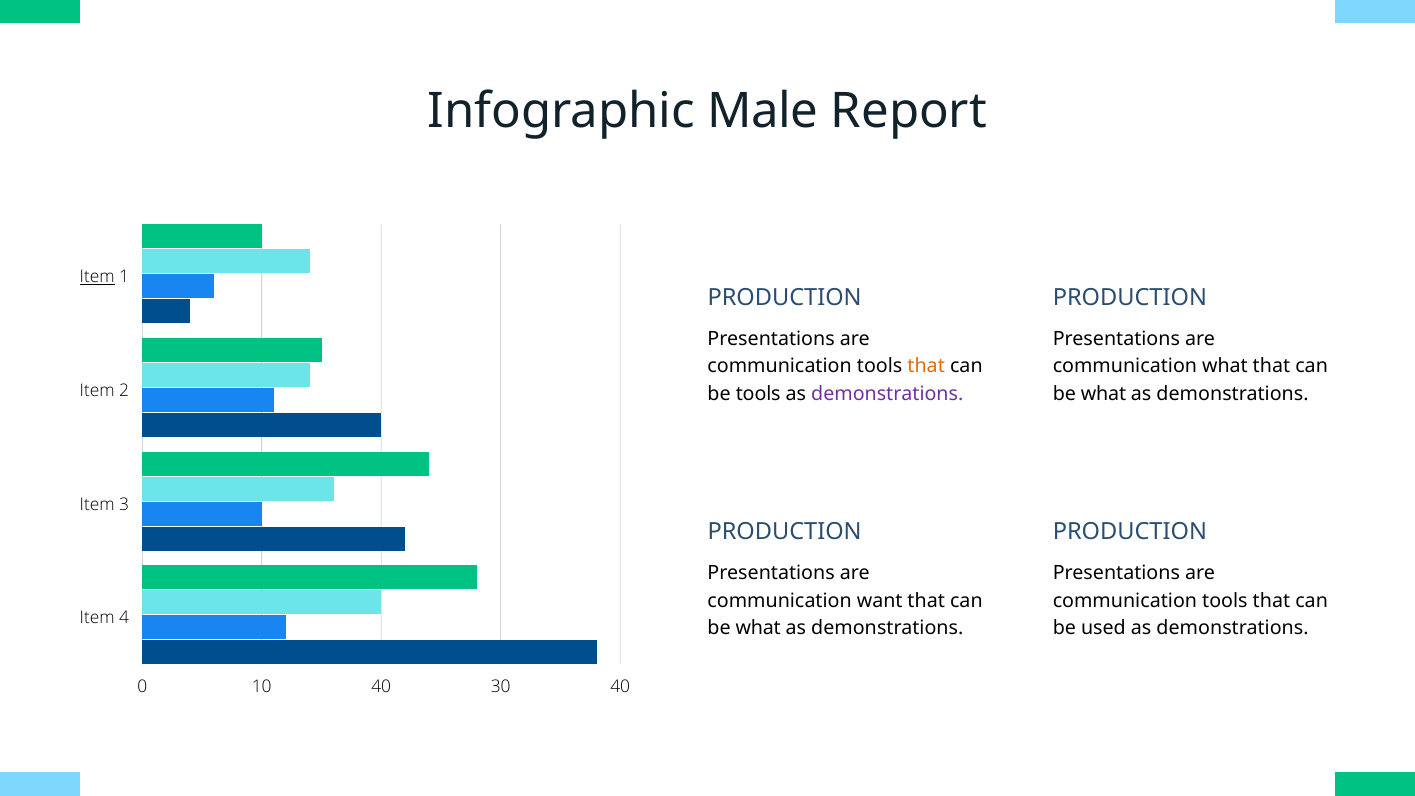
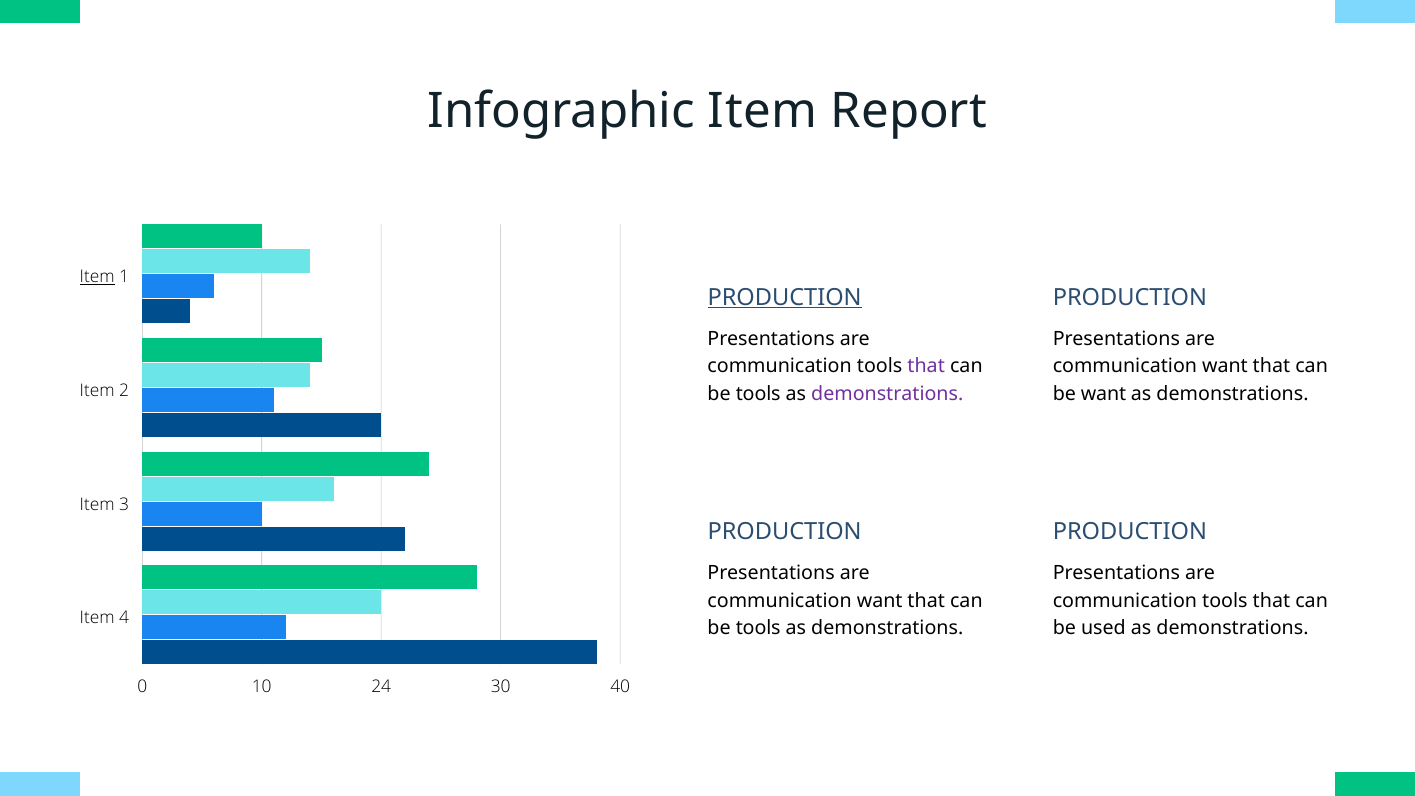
Infographic Male: Male -> Item
PRODUCTION at (785, 297) underline: none -> present
that at (926, 366) colour: orange -> purple
what at (1225, 366): what -> want
what at (1104, 394): what -> want
what at (758, 628): what -> tools
10 40: 40 -> 24
